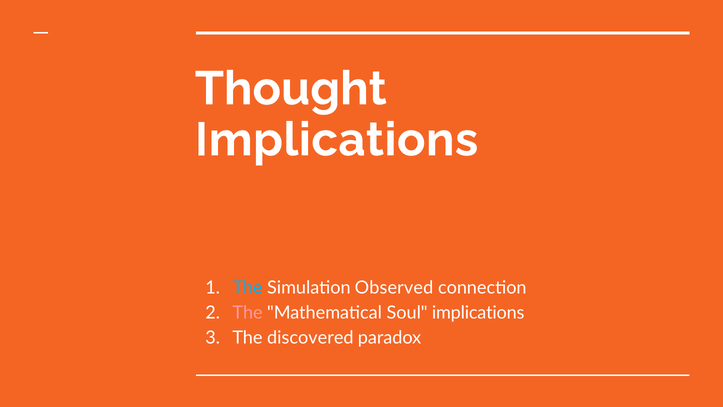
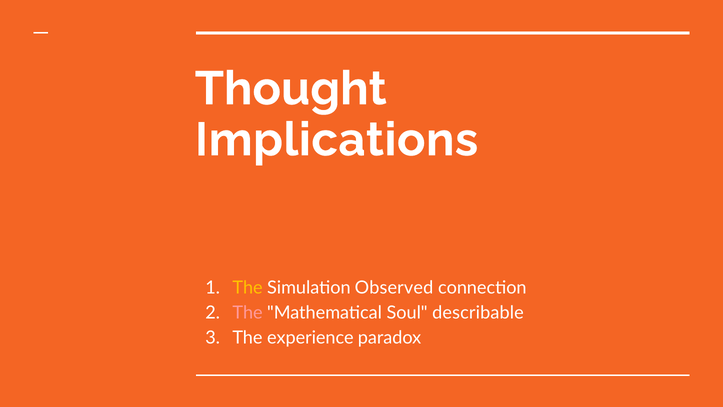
The at (247, 288) colour: light blue -> yellow
Soul implications: implications -> describable
discovered: discovered -> experience
